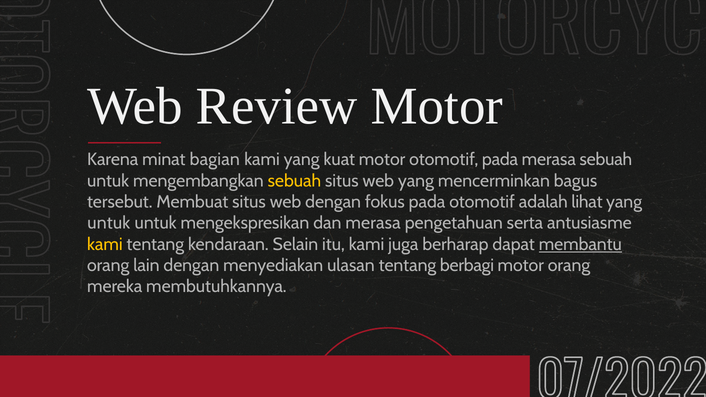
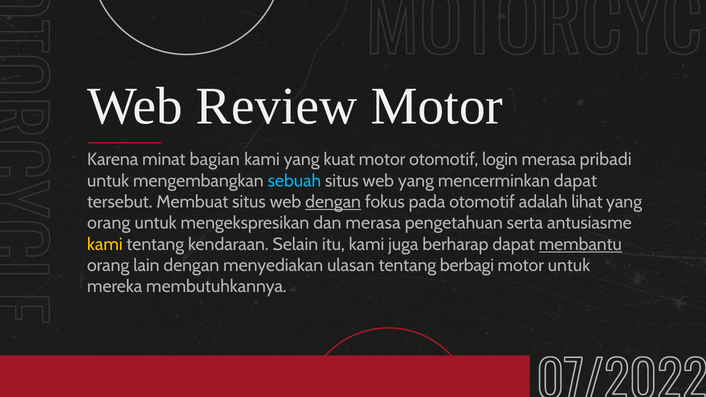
otomotif pada: pada -> login
merasa sebuah: sebuah -> pribadi
sebuah at (294, 181) colour: yellow -> light blue
mencerminkan bagus: bagus -> dapat
dengan at (333, 202) underline: none -> present
untuk at (109, 223): untuk -> orang
motor orang: orang -> untuk
